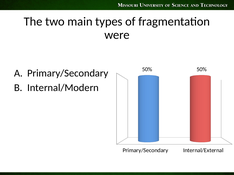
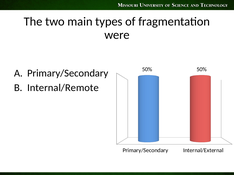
Internal/Modern: Internal/Modern -> Internal/Remote
